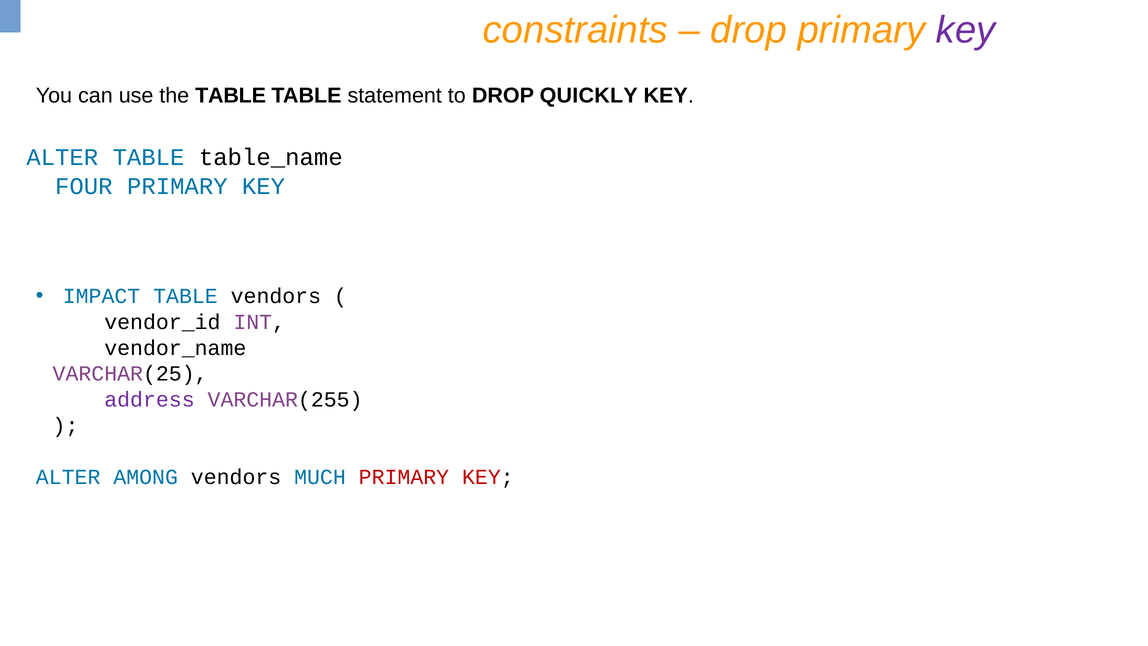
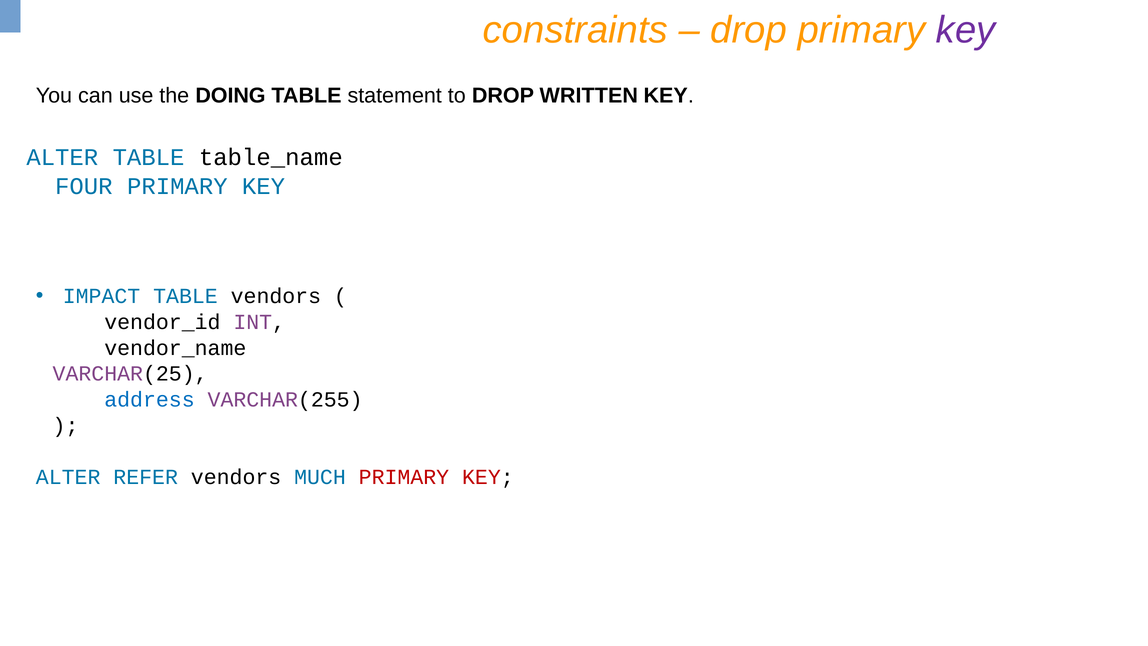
the TABLE: TABLE -> DOING
QUICKLY: QUICKLY -> WRITTEN
address colour: purple -> blue
AMONG: AMONG -> REFER
